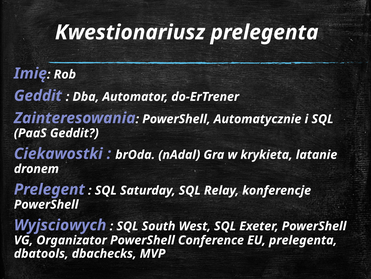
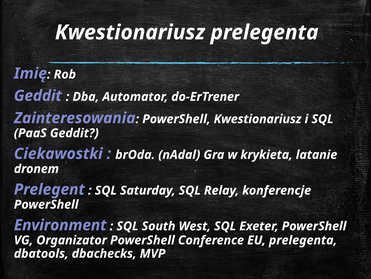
PowerShell Automatycznie: Automatycznie -> Kwestionariusz
Wyjsciowych: Wyjsciowych -> Environment
